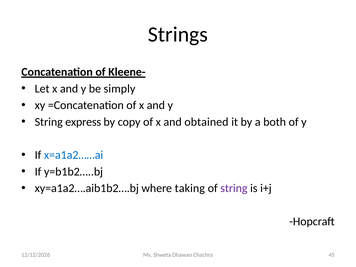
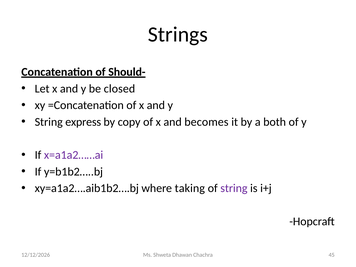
Kleene-: Kleene- -> Should-
simply: simply -> closed
obtained: obtained -> becomes
x=a1a2……ai colour: blue -> purple
